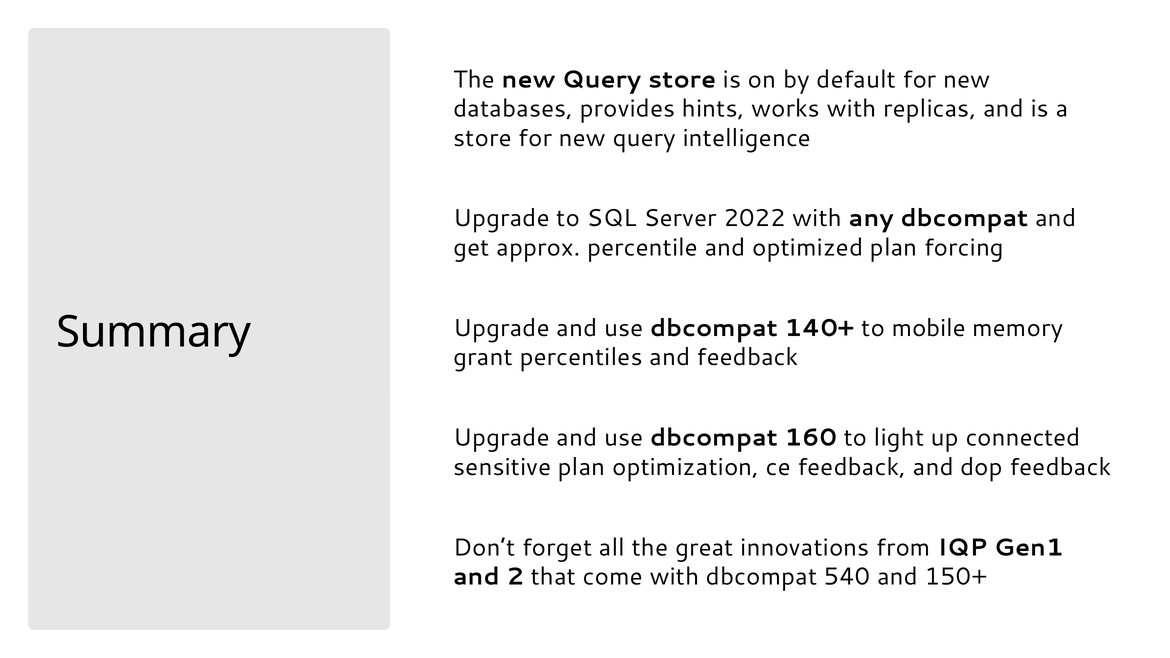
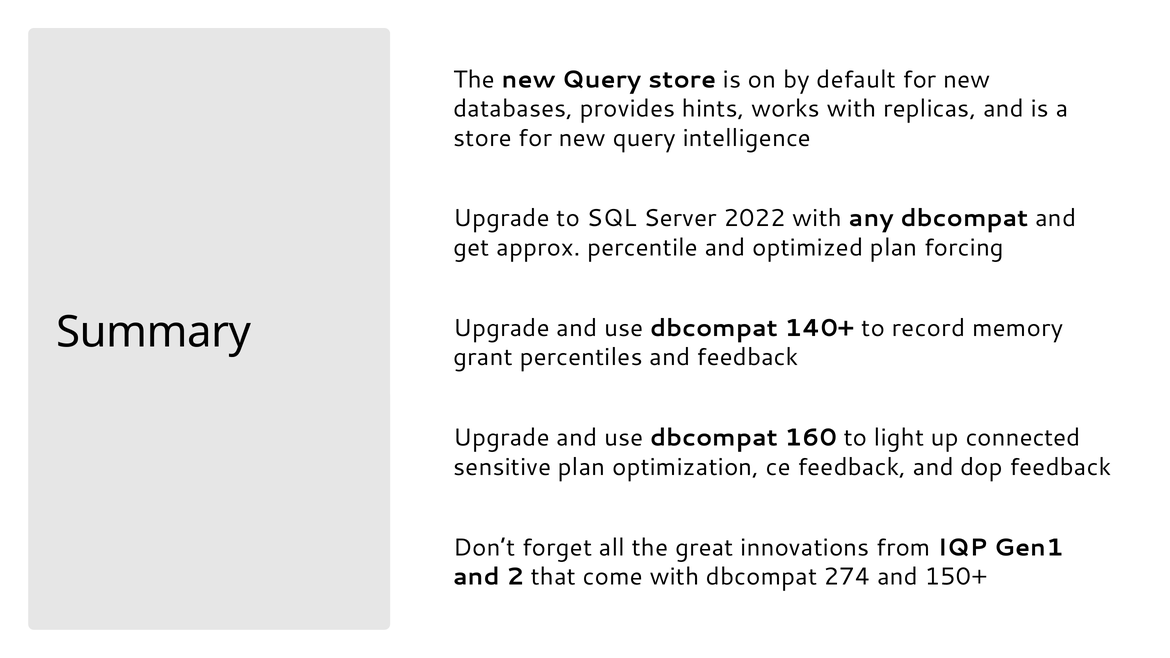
mobile: mobile -> record
540: 540 -> 274
